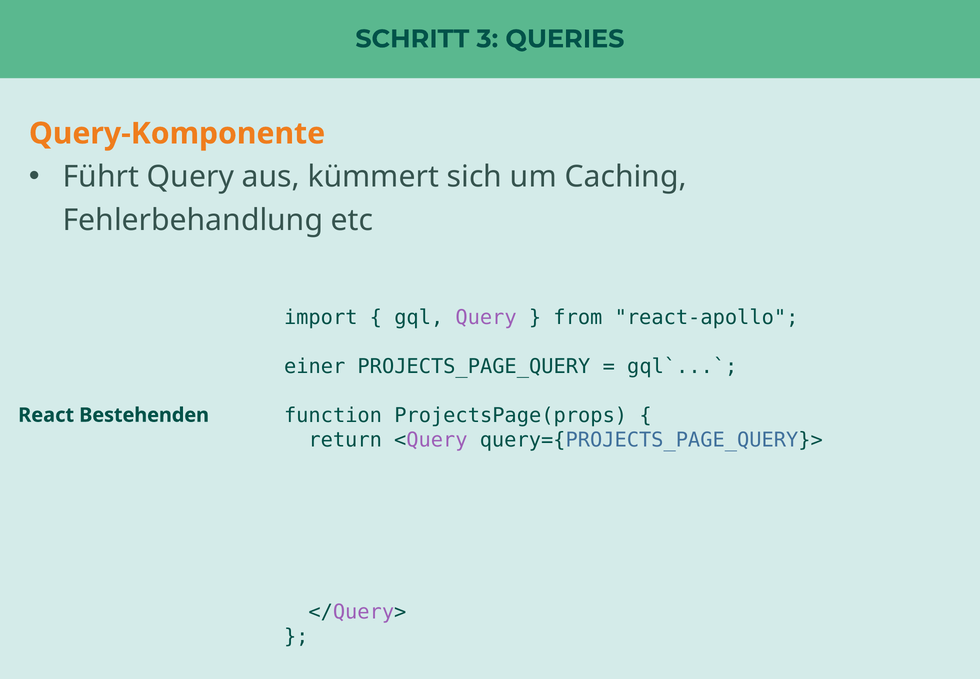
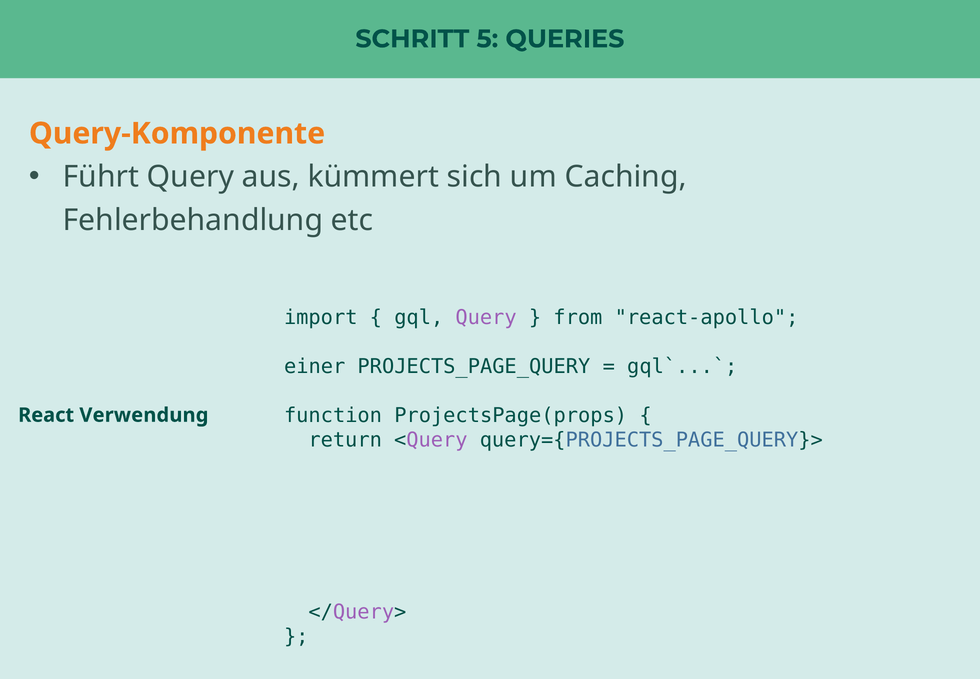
3: 3 -> 5
Bestehenden: Bestehenden -> Verwendung
